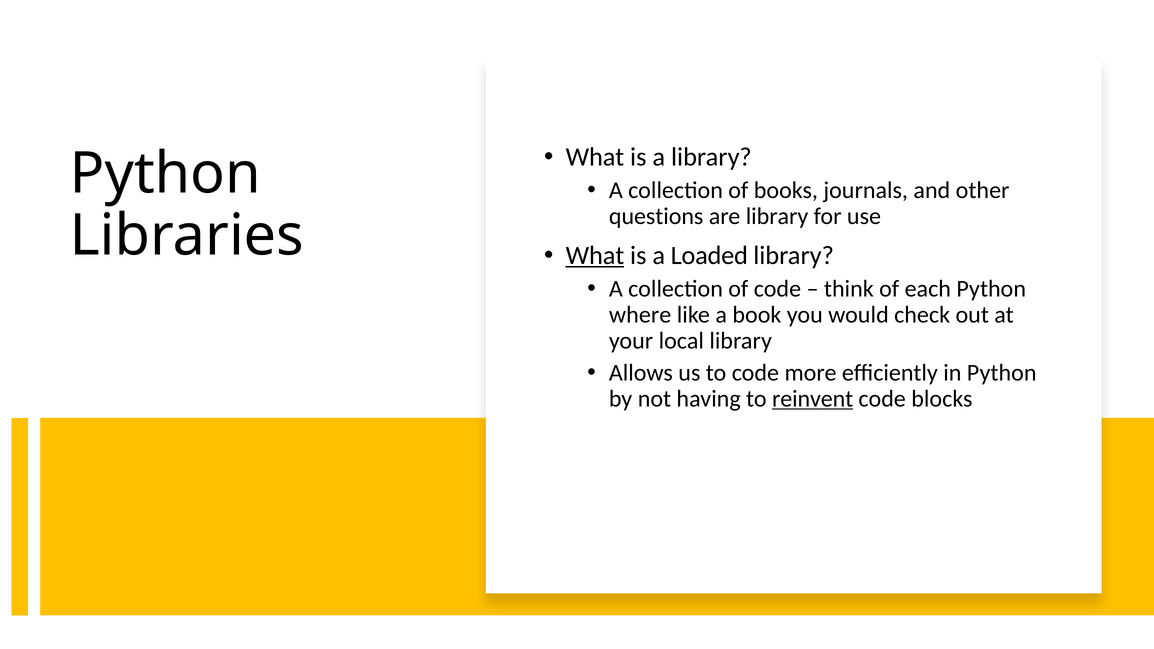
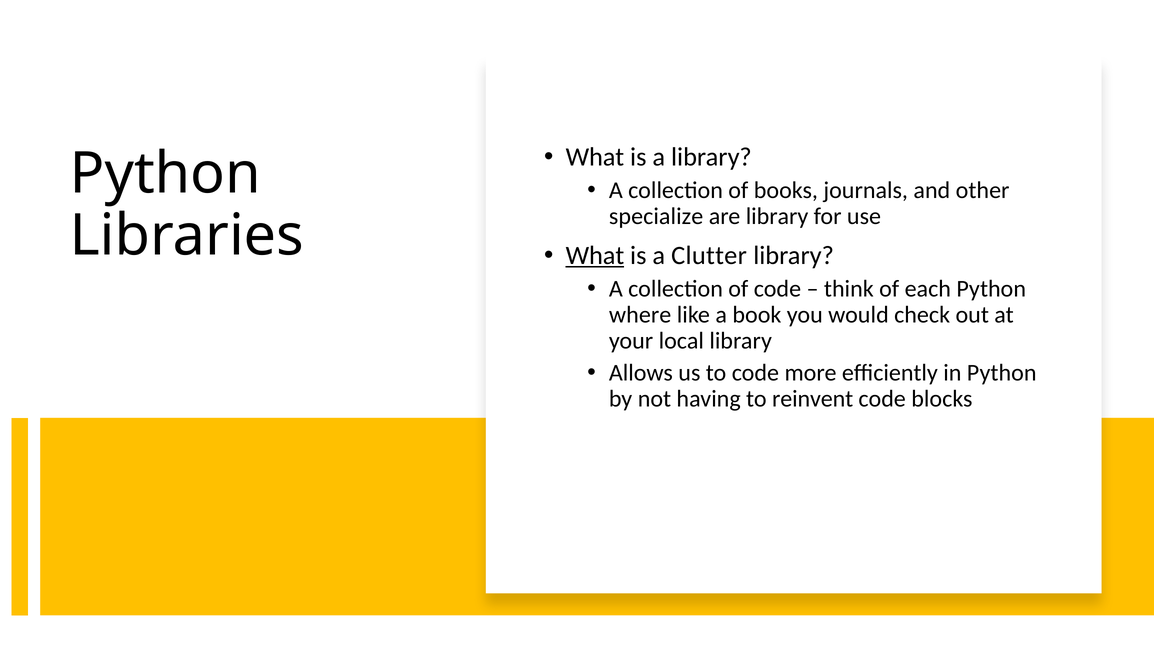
questions: questions -> specialize
Loaded: Loaded -> Clutter
reinvent underline: present -> none
